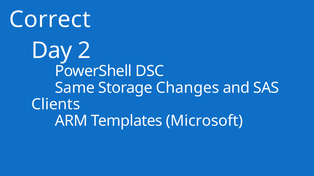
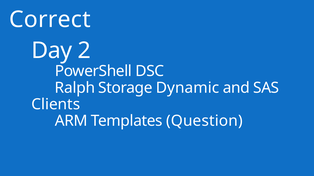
Same: Same -> Ralph
Changes: Changes -> Dynamic
Microsoft: Microsoft -> Question
